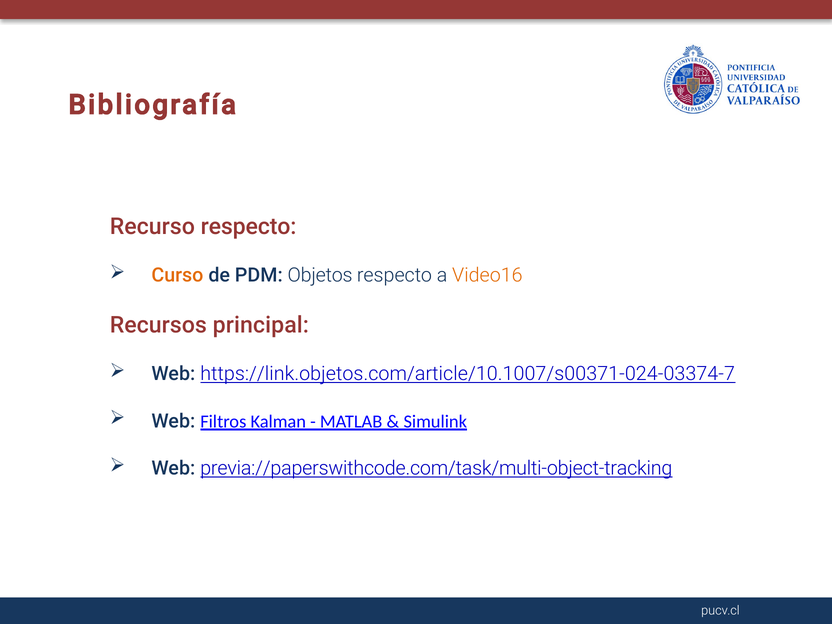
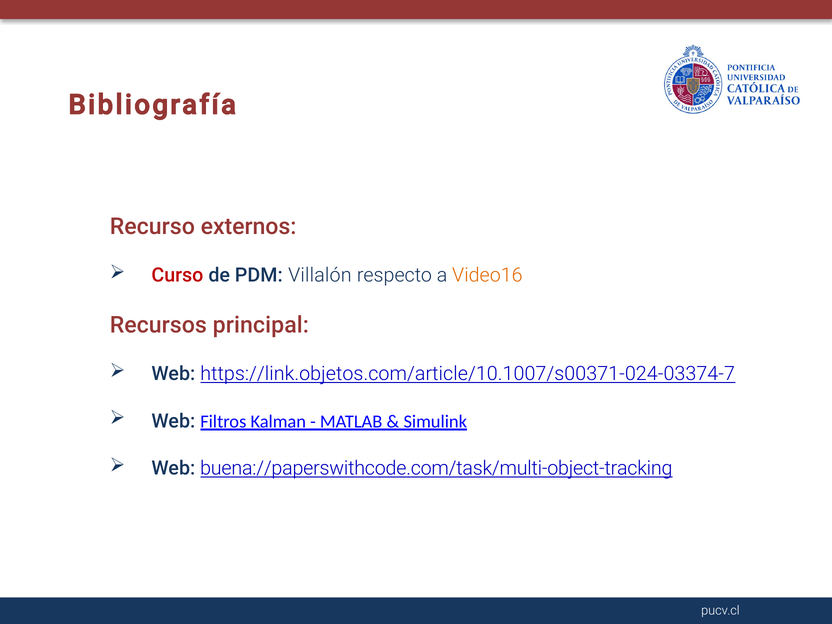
Recurso respecto: respecto -> externos
Curso colour: orange -> red
Objetos: Objetos -> Villalón
previa://paperswithcode.com/task/multi-object-tracking: previa://paperswithcode.com/task/multi-object-tracking -> buena://paperswithcode.com/task/multi-object-tracking
